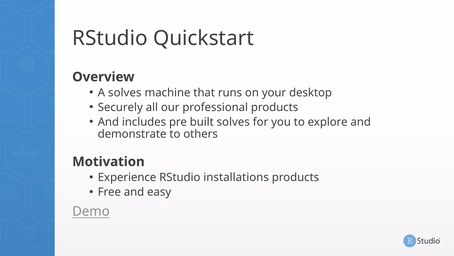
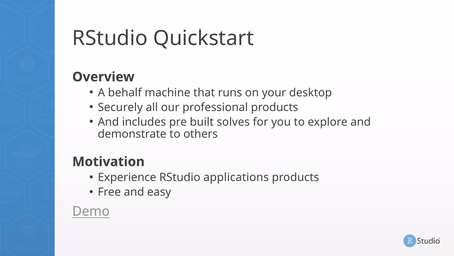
A solves: solves -> behalf
installations: installations -> applications
